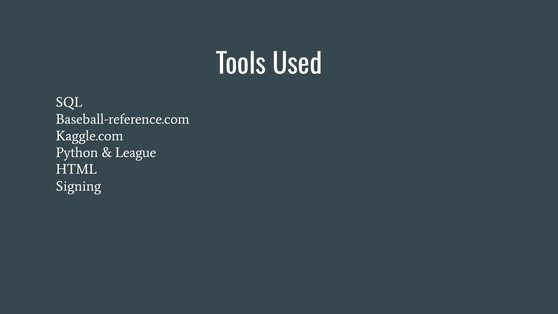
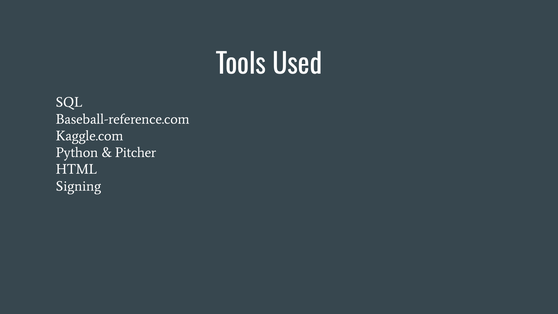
League: League -> Pitcher
